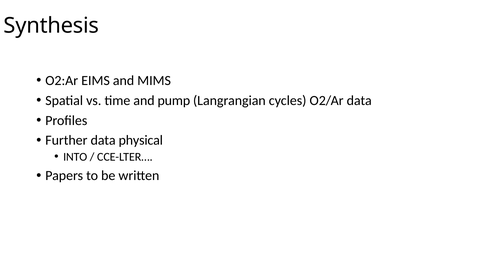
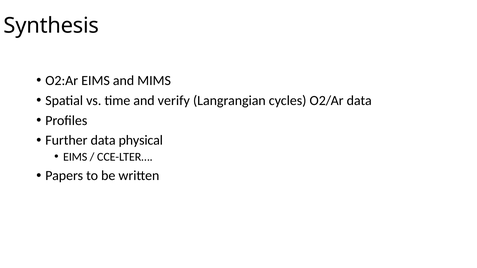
pump: pump -> verify
INTO at (75, 157): INTO -> EIMS
